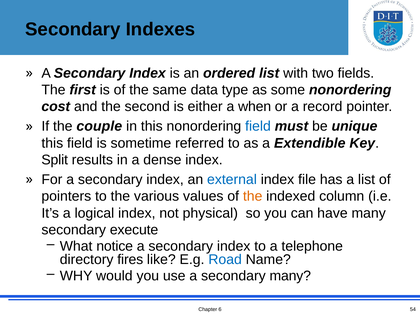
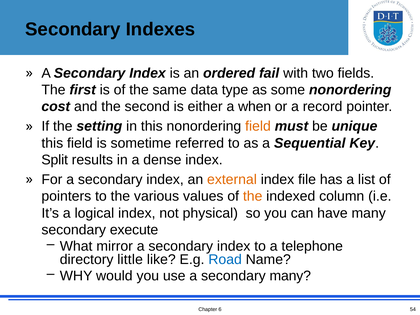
ordered list: list -> fail
couple: couple -> setting
field at (258, 126) colour: blue -> orange
Extendible: Extendible -> Sequential
external colour: blue -> orange
notice: notice -> mirror
fires: fires -> little
